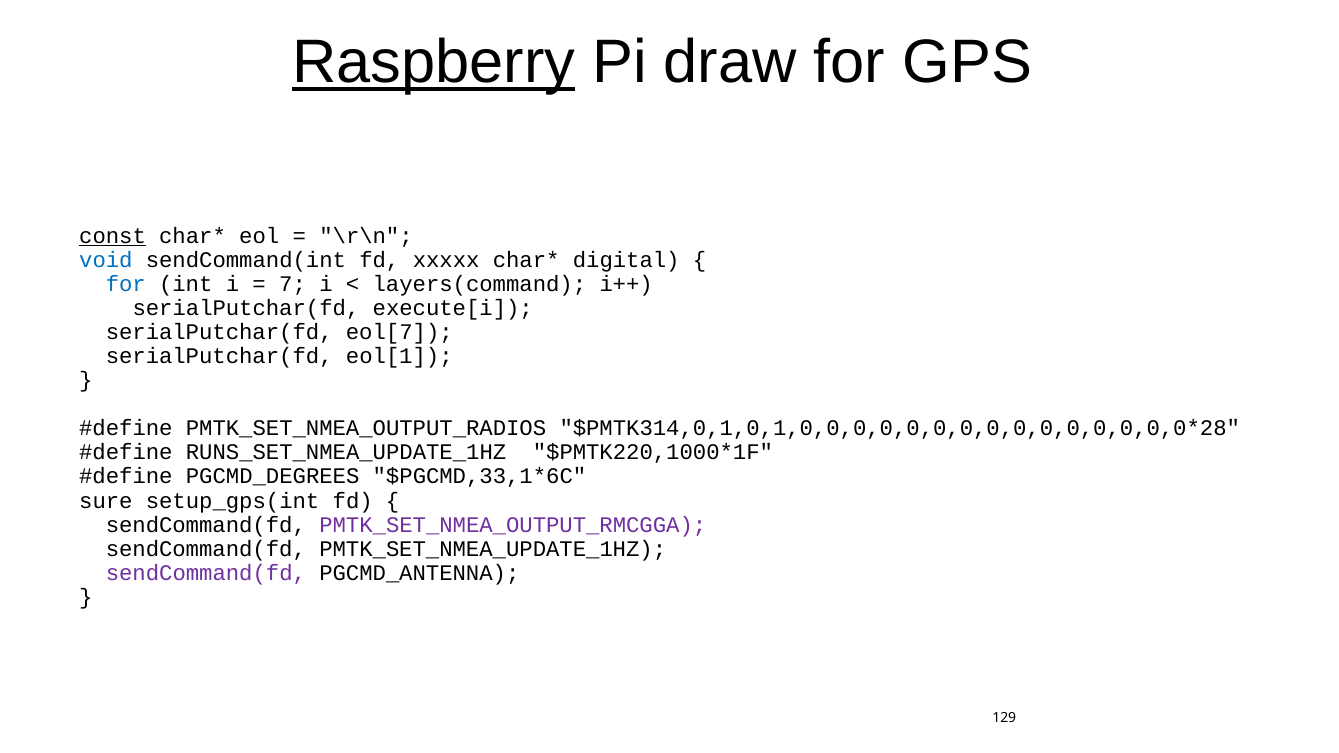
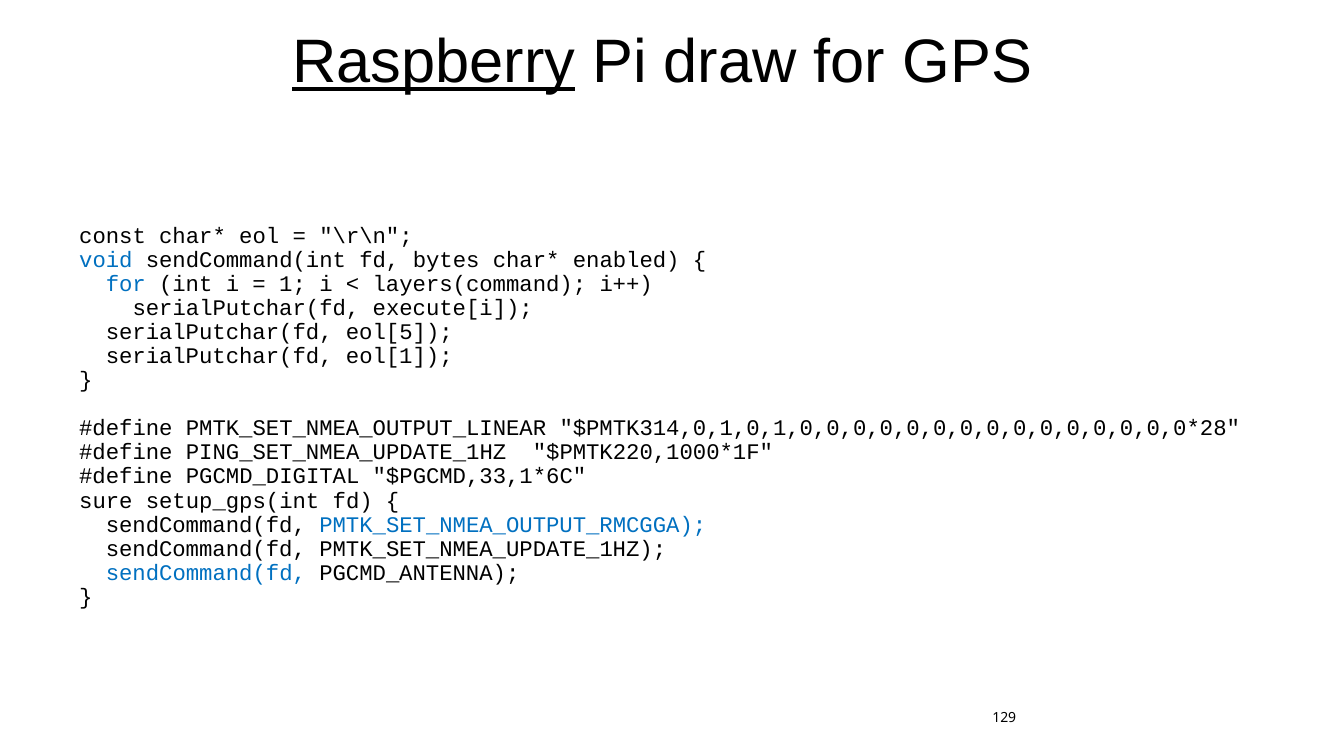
const underline: present -> none
xxxxx: xxxxx -> bytes
digital: digital -> enabled
7: 7 -> 1
eol[7: eol[7 -> eol[5
PMTK_SET_NMEA_OUTPUT_RADIOS: PMTK_SET_NMEA_OUTPUT_RADIOS -> PMTK_SET_NMEA_OUTPUT_LINEAR
RUNS_SET_NMEA_UPDATE_1HZ: RUNS_SET_NMEA_UPDATE_1HZ -> PING_SET_NMEA_UPDATE_1HZ
PGCMD_DEGREES: PGCMD_DEGREES -> PGCMD_DIGITAL
PMTK_SET_NMEA_OUTPUT_RMCGGA colour: purple -> blue
sendCommand(fd at (206, 573) colour: purple -> blue
